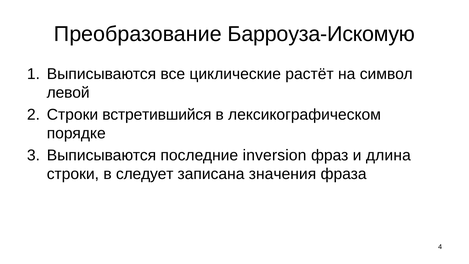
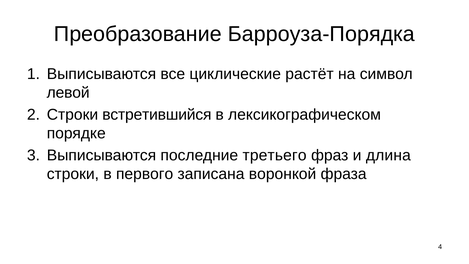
Барроуза-Искомую: Барроуза-Искомую -> Барроуза-Порядка
inversion: inversion -> третьего
следует: следует -> первого
значения: значения -> воронкой
